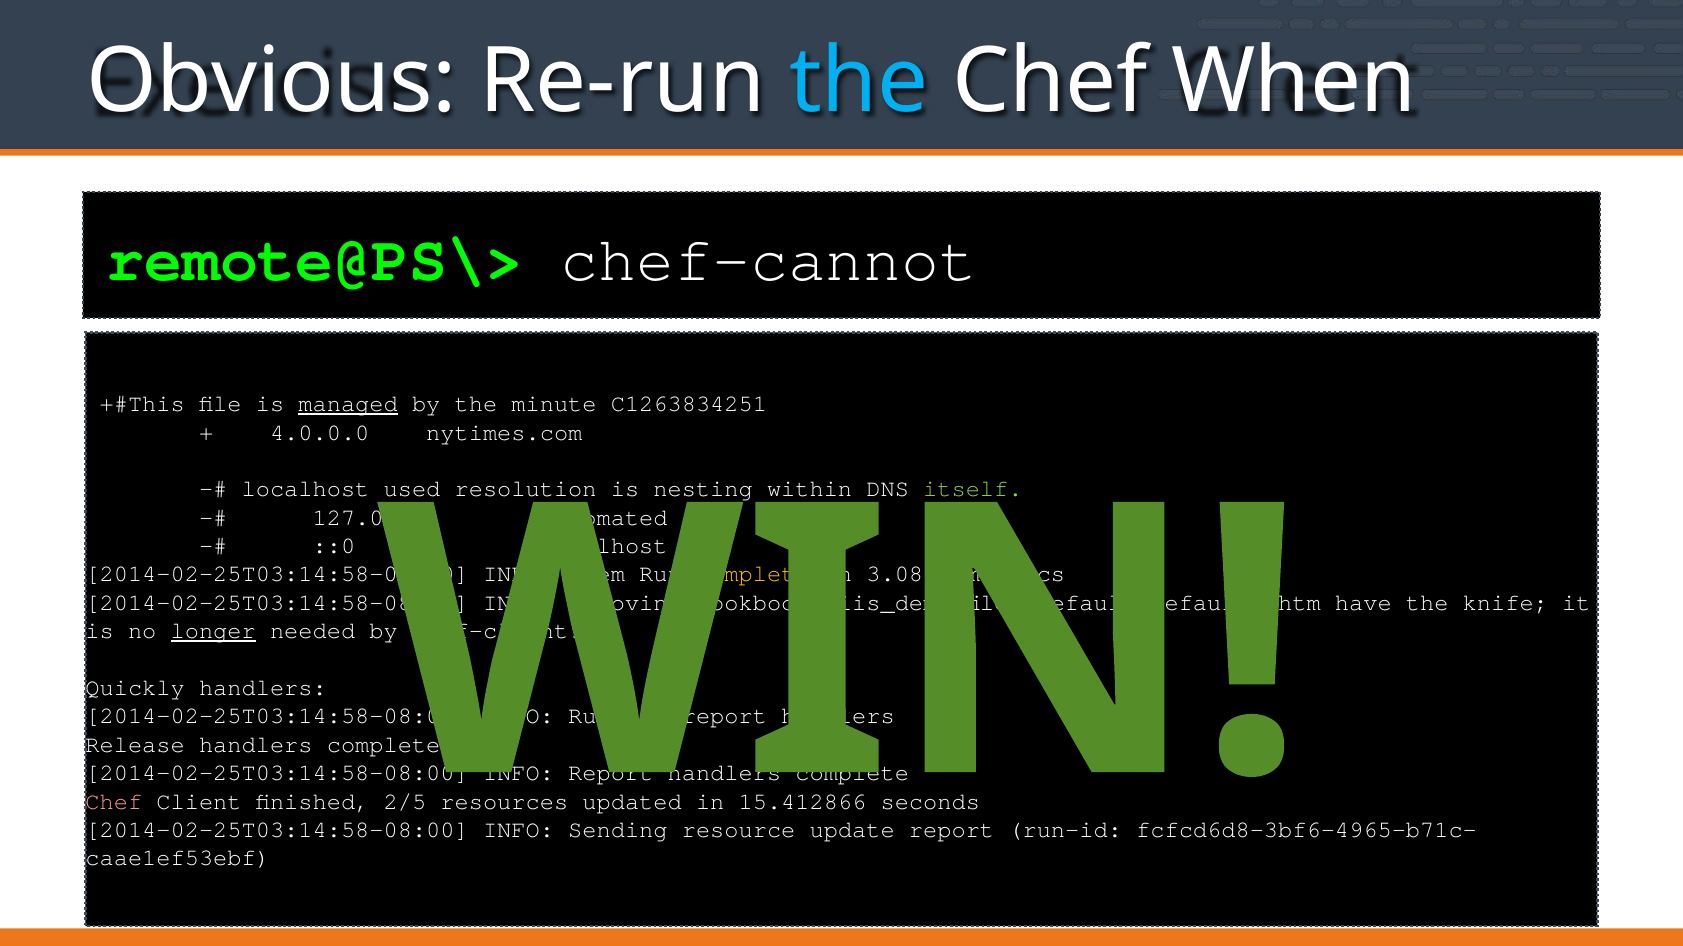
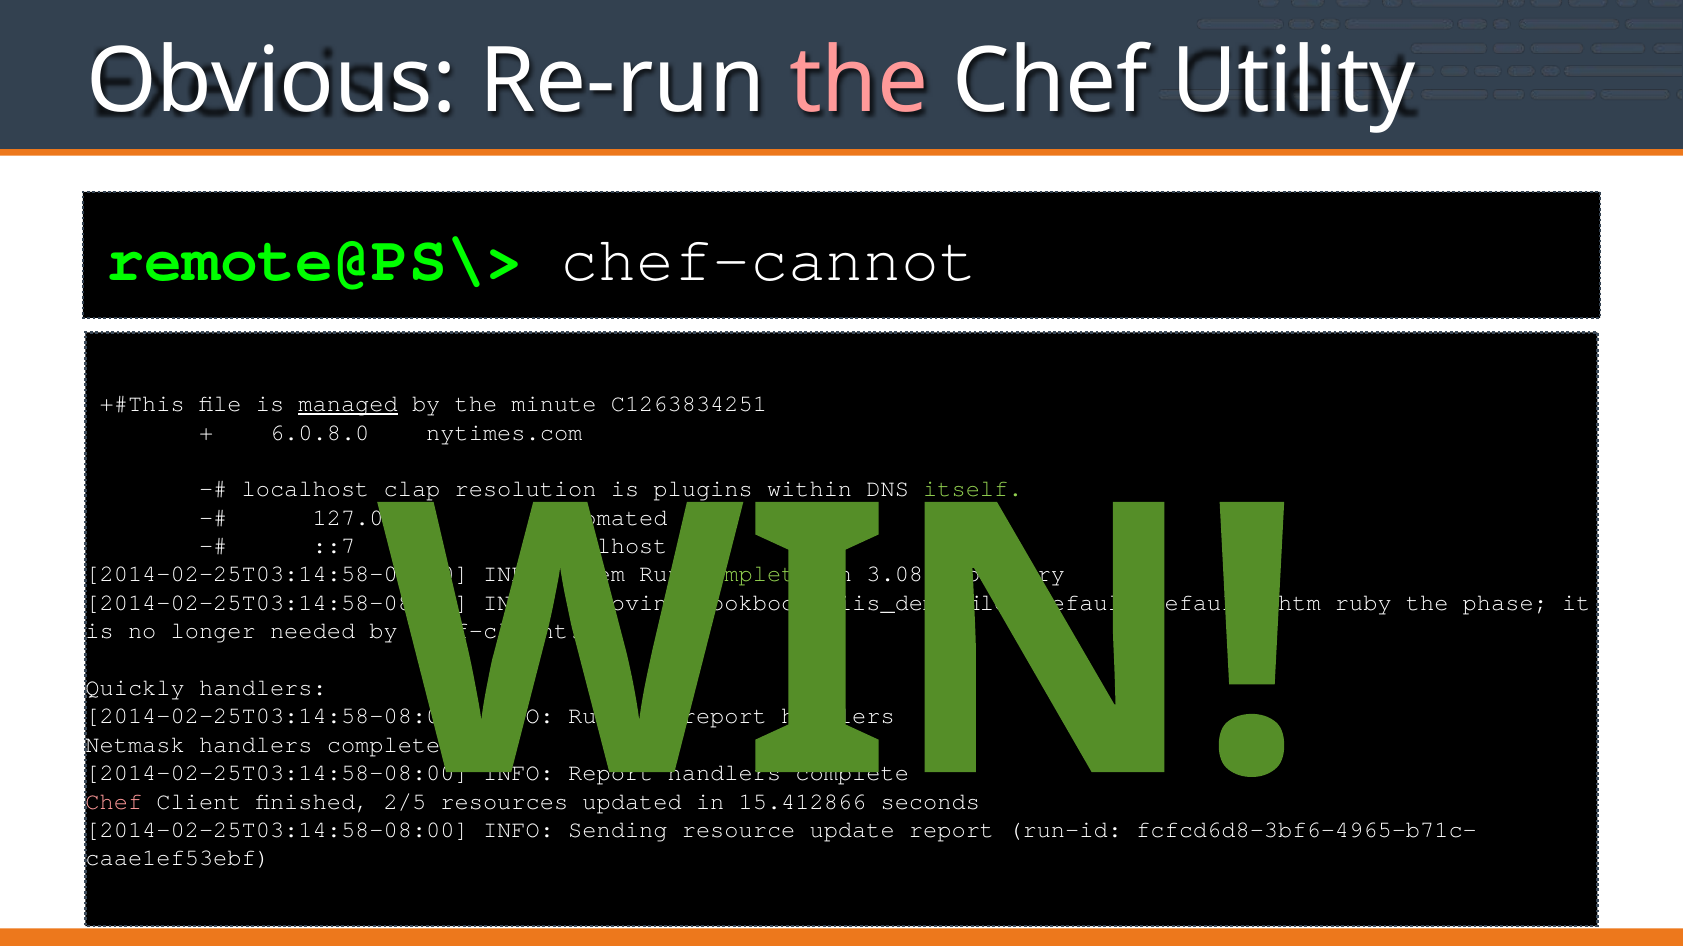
the at (859, 82) colour: light blue -> pink
When: When -> Utility
4.0.0.0: 4.0.0.0 -> 6.0.8.0
used: used -> clap
nesting: nesting -> plugins
::0: ::0 -> ::7
complete at (753, 575) colour: yellow -> light green
metrics: metrics -> primary
have: have -> ruby
knife: knife -> phase
longer underline: present -> none
Release: Release -> Netmask
